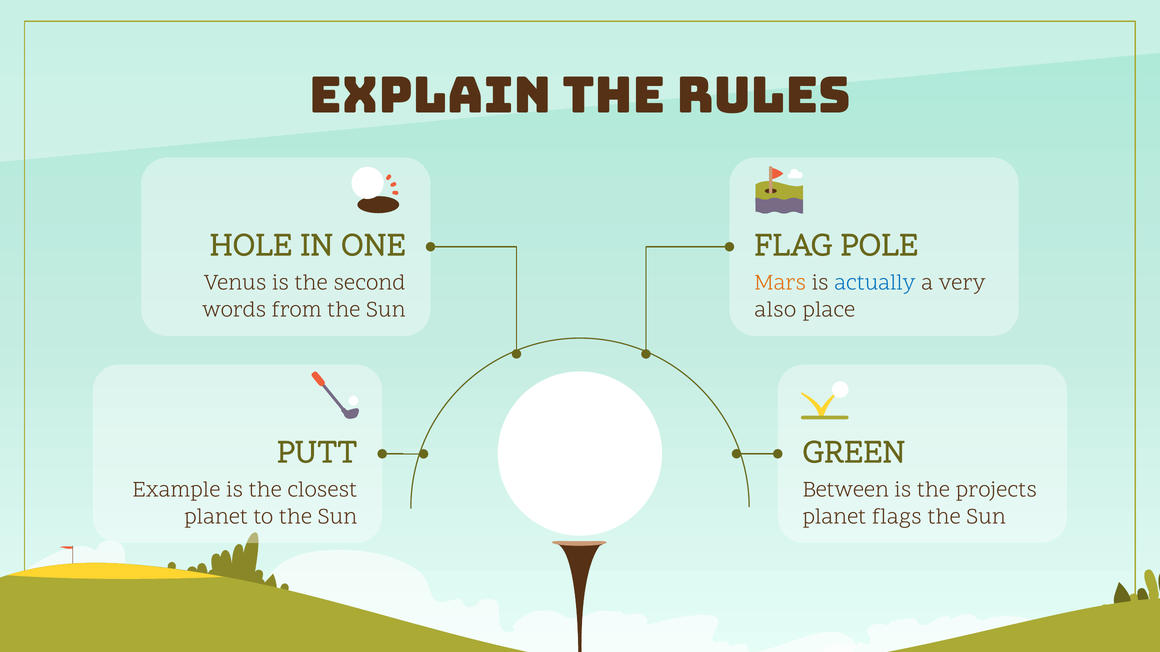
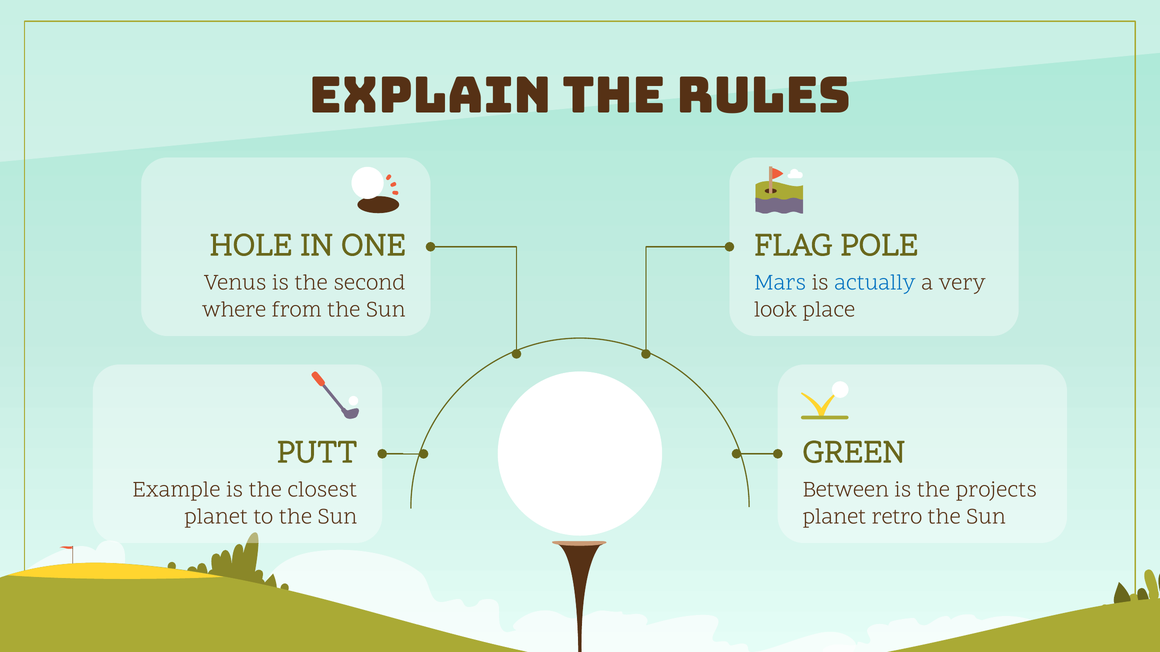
Mars colour: orange -> blue
words: words -> where
also: also -> look
flags: flags -> retro
